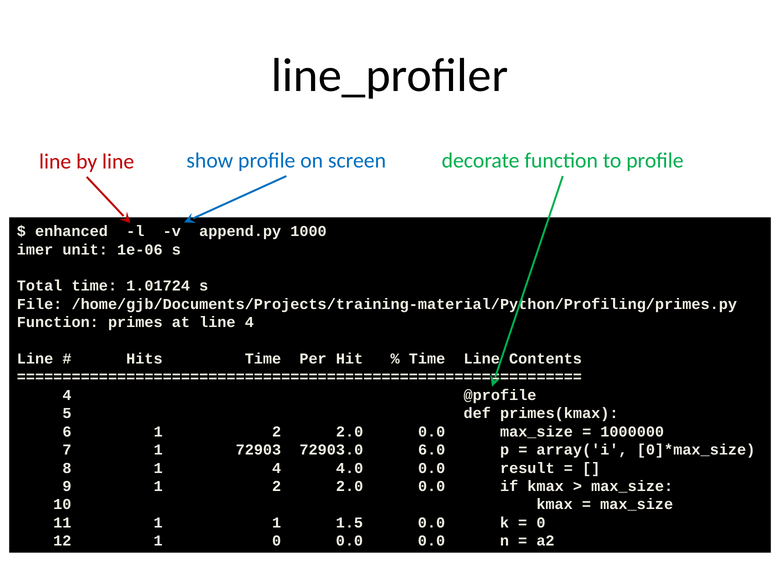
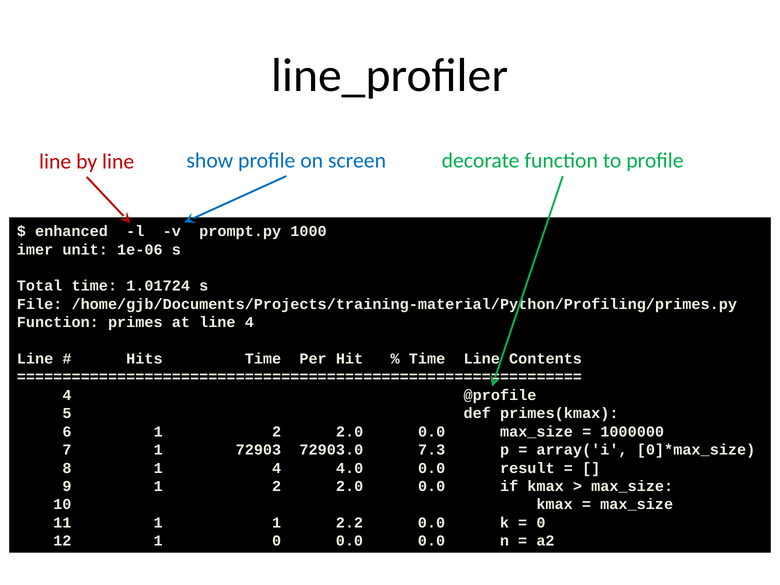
append.py: append.py -> prompt.py
6.0: 6.0 -> 7.3
1.5: 1.5 -> 2.2
